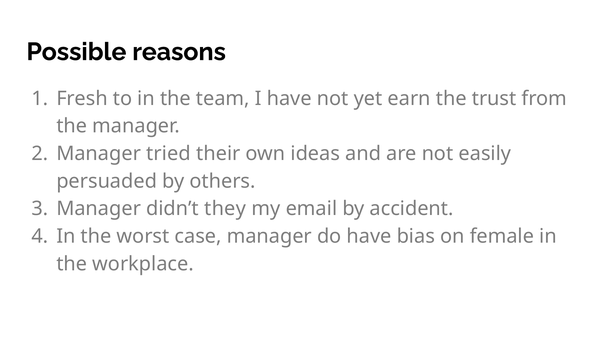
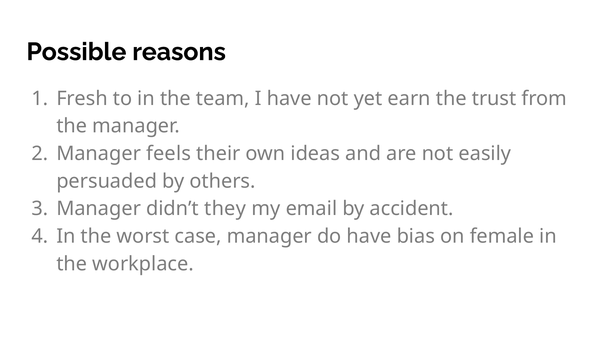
tried: tried -> feels
